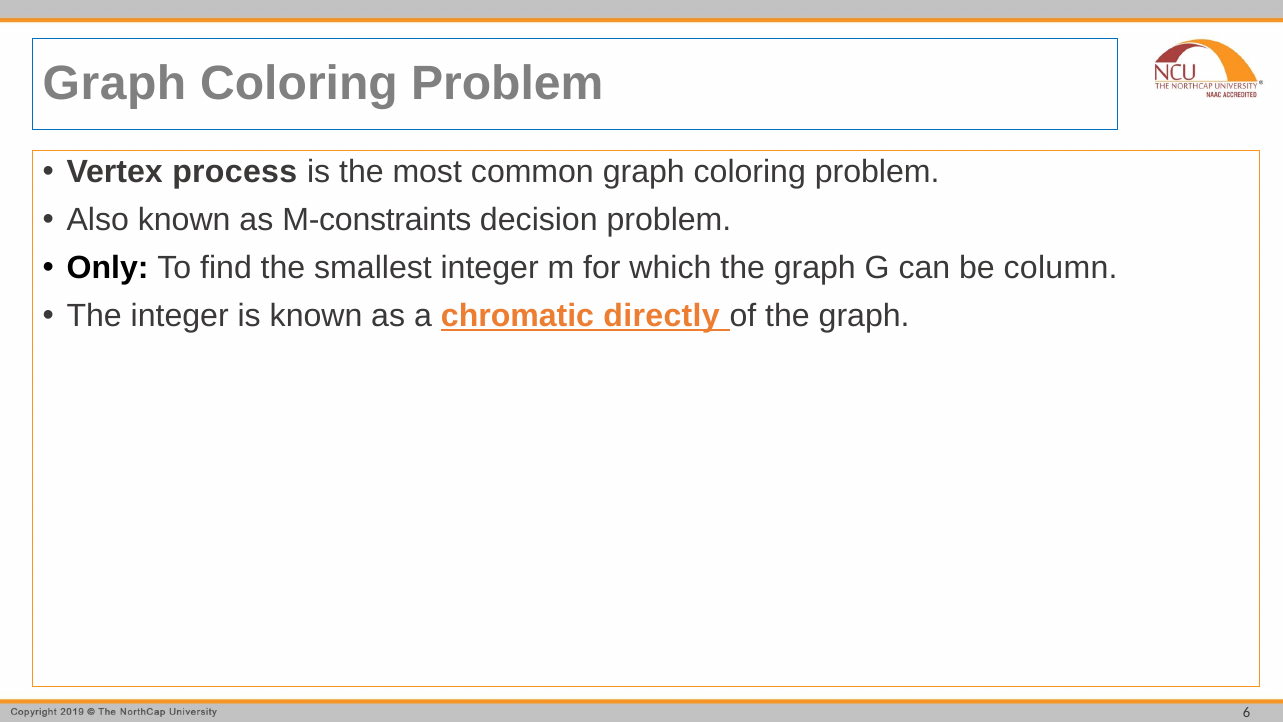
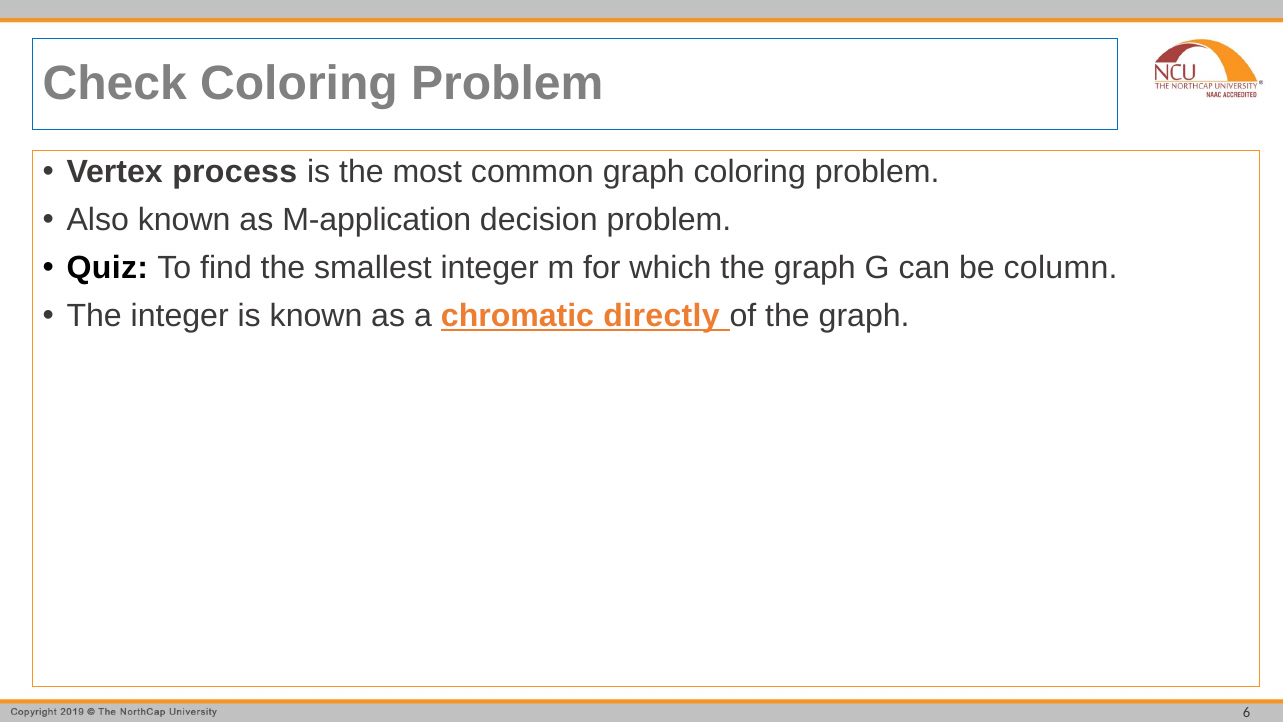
Graph at (114, 83): Graph -> Check
M-constraints: M-constraints -> M-application
Only: Only -> Quiz
